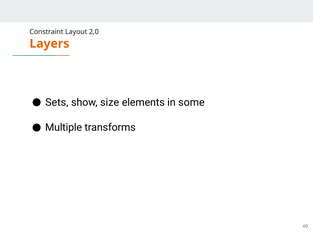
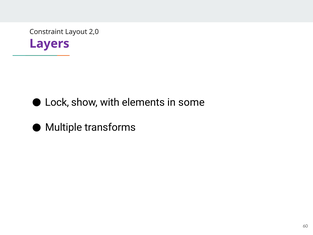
Layers colour: orange -> purple
Sets: Sets -> Lock
size: size -> with
